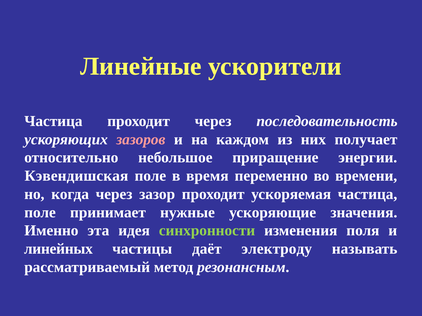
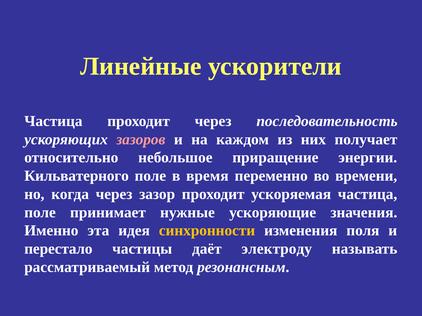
Кэвендишская: Кэвендишская -> Кильватерного
синхронности colour: light green -> yellow
линейных: линейных -> перестало
